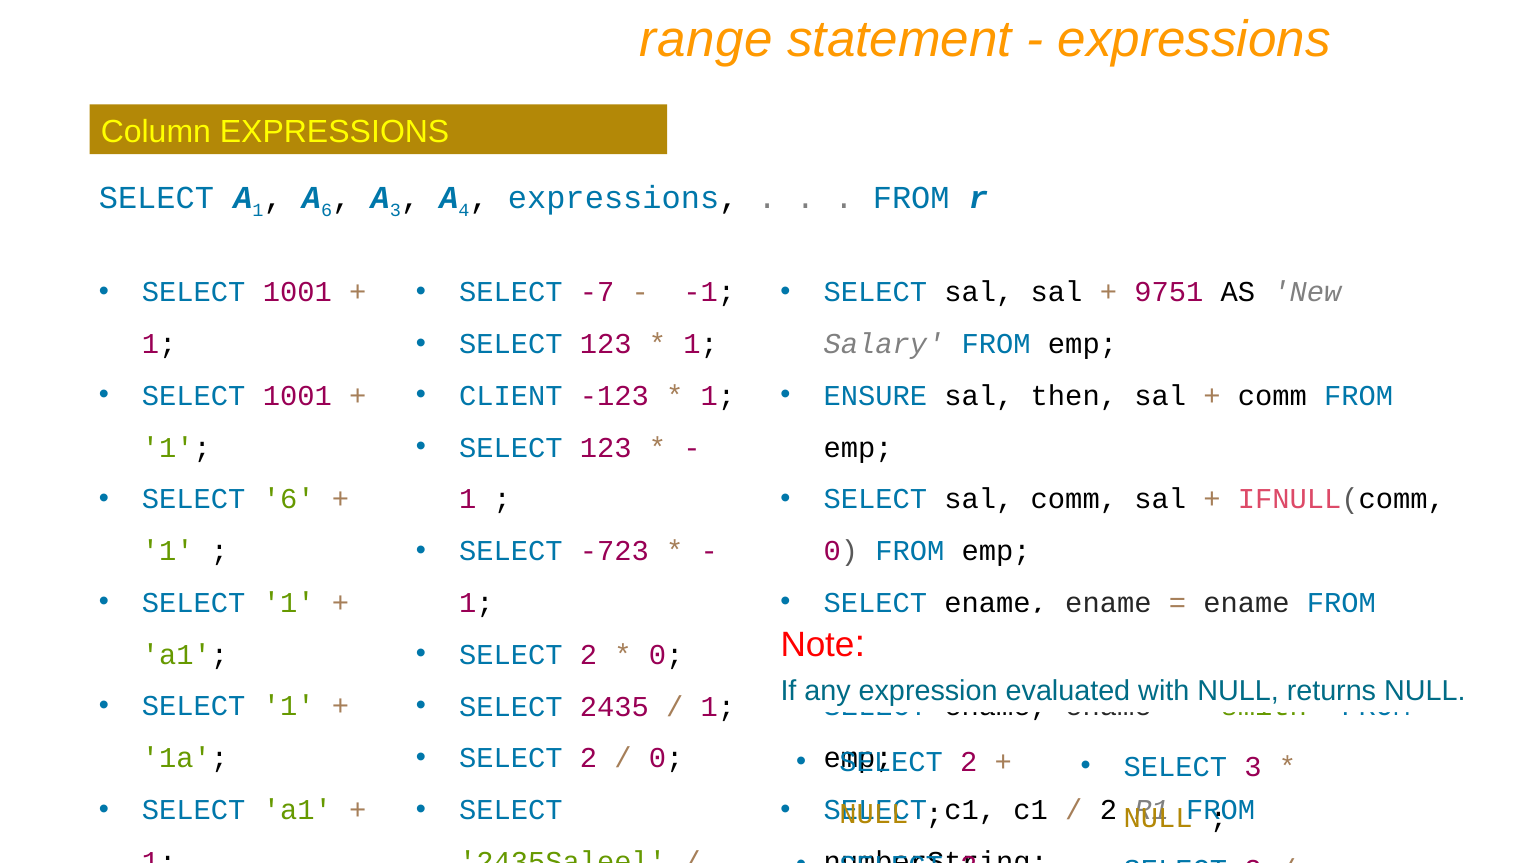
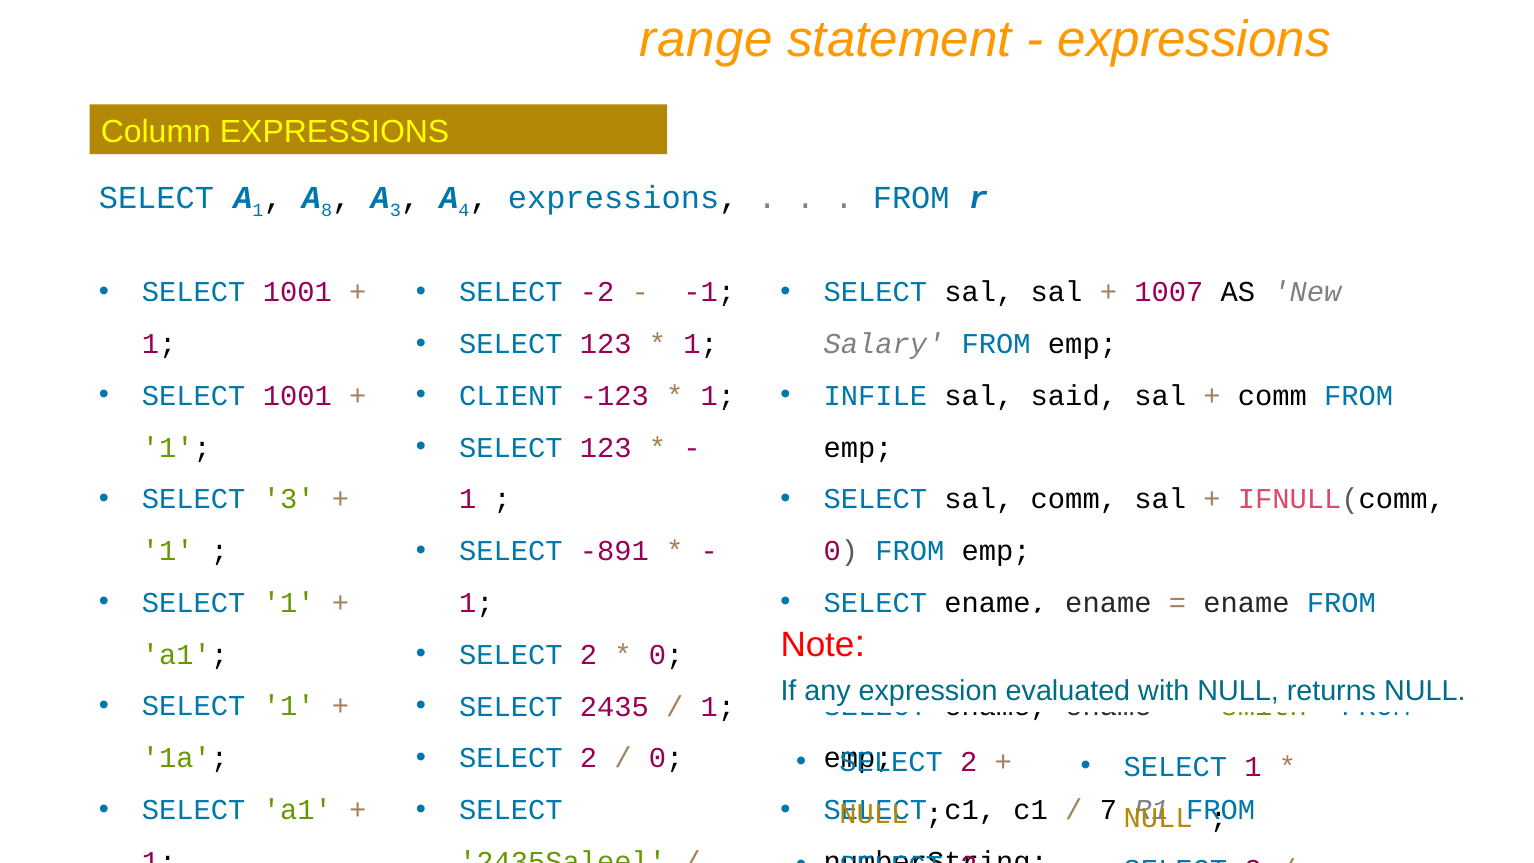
6 at (327, 210): 6 -> 8
9751: 9751 -> 1007
-7: -7 -> -2
ENSURE: ENSURE -> INFILE
then: then -> said
SELECT 6: 6 -> 3
-723: -723 -> -891
3 at (1253, 767): 3 -> 1
2 at (1108, 810): 2 -> 7
